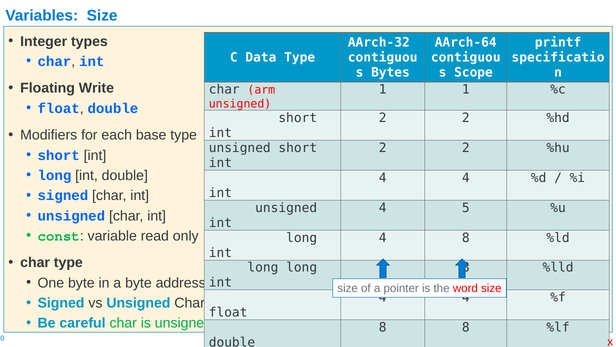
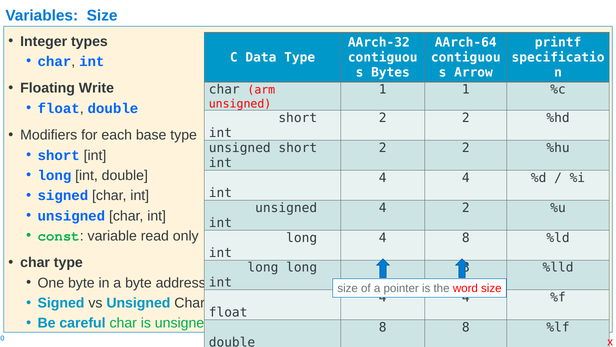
Scope: Scope -> Arrow
4 5: 5 -> 2
